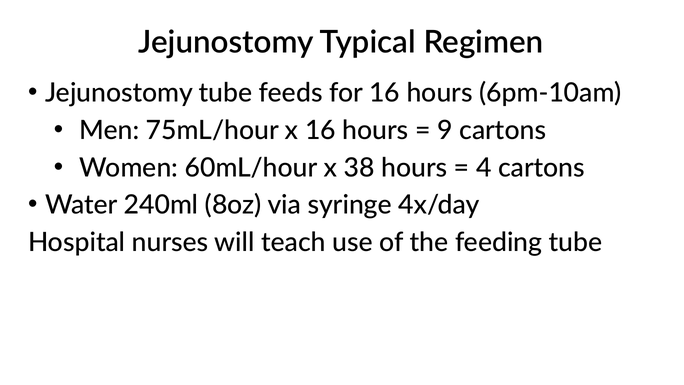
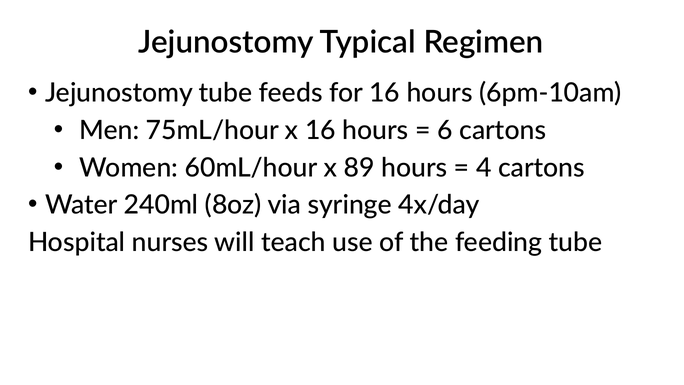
9: 9 -> 6
38: 38 -> 89
